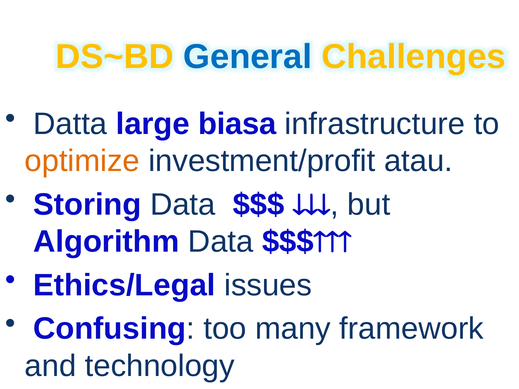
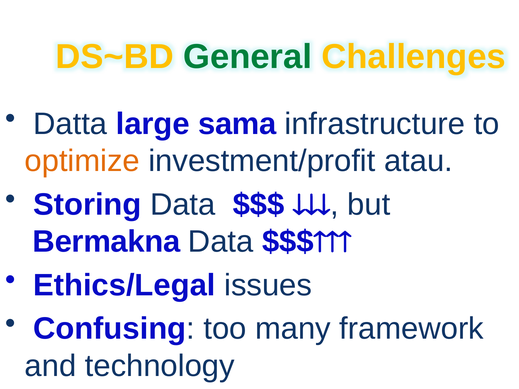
General colour: blue -> green
biasa: biasa -> sama
Algorithm: Algorithm -> Bermakna
